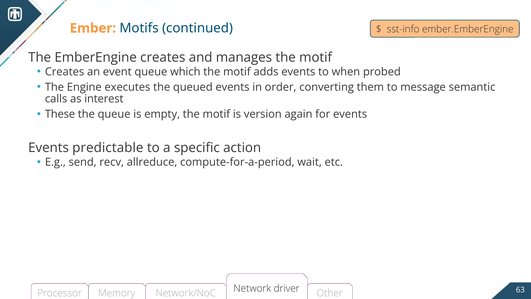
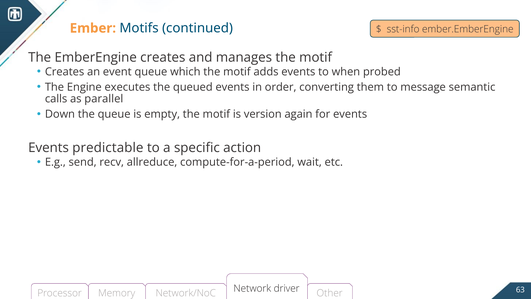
interest: interest -> parallel
These: These -> Down
